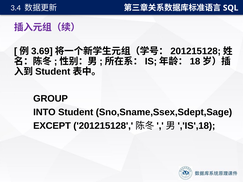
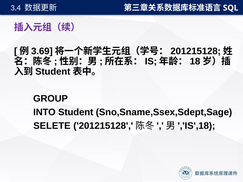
EXCEPT: EXCEPT -> SELETE
